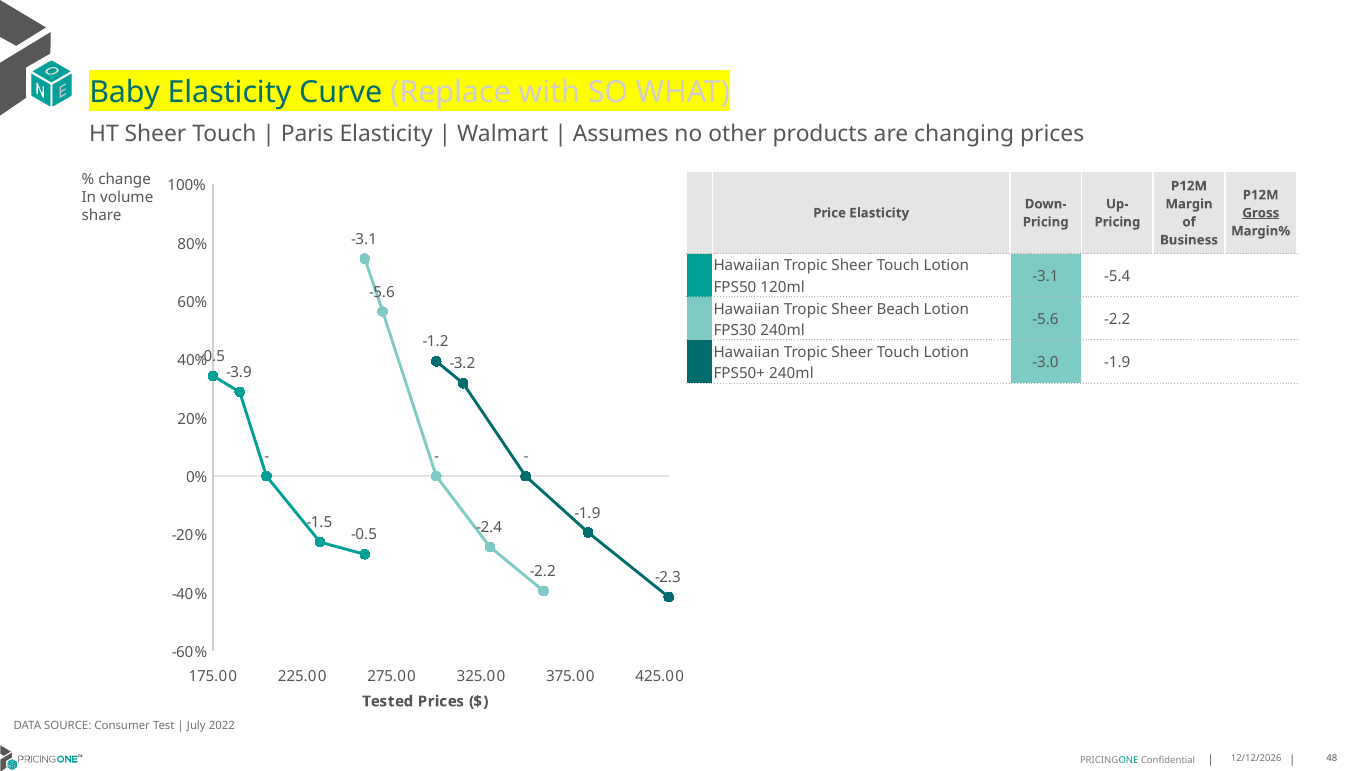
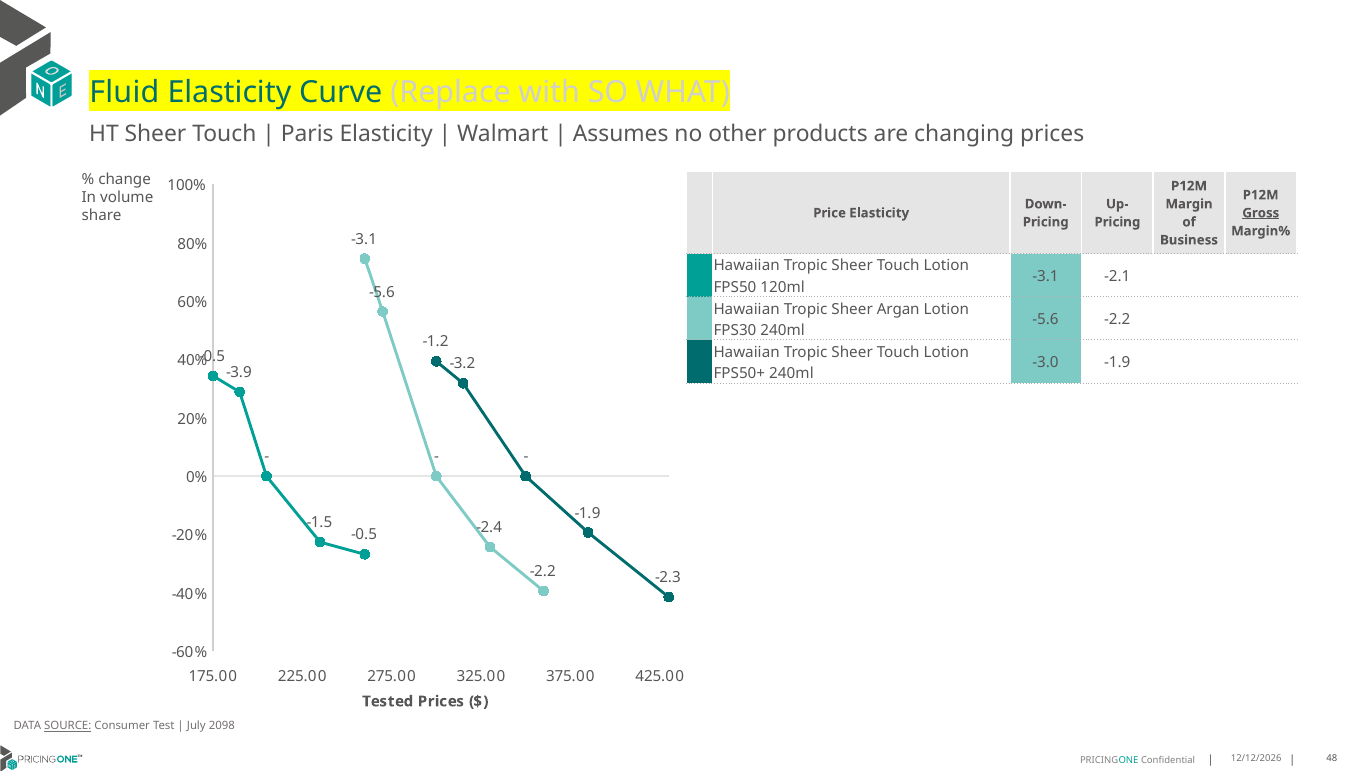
Baby: Baby -> Fluid
-5.4: -5.4 -> -2.1
Beach: Beach -> Argan
SOURCE underline: none -> present
2022: 2022 -> 2098
